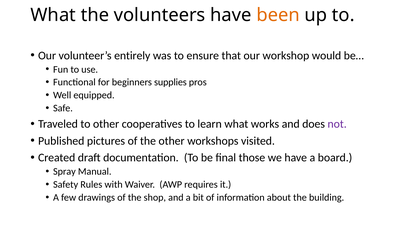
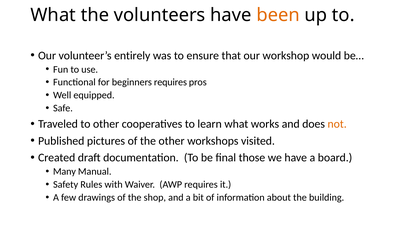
beginners supplies: supplies -> requires
not colour: purple -> orange
Spray: Spray -> Many
